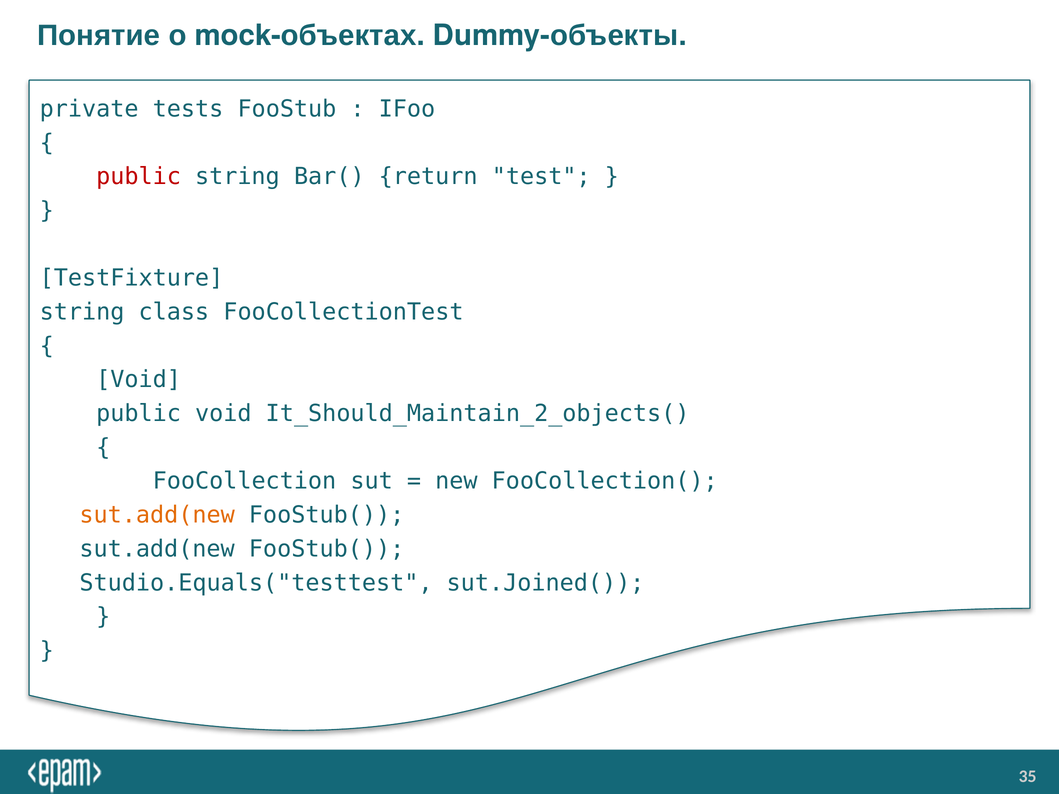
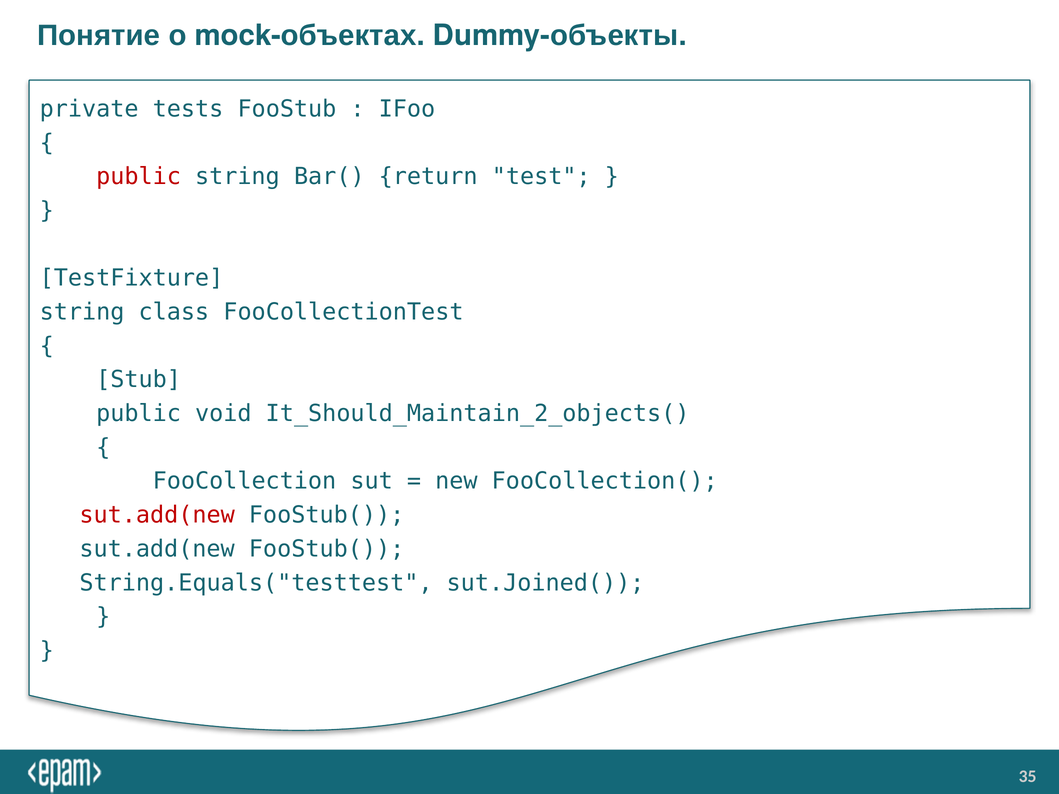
Void at (139, 380): Void -> Stub
sut.add(new at (157, 515) colour: orange -> red
Studio.Equals("testtest: Studio.Equals("testtest -> String.Equals("testtest
